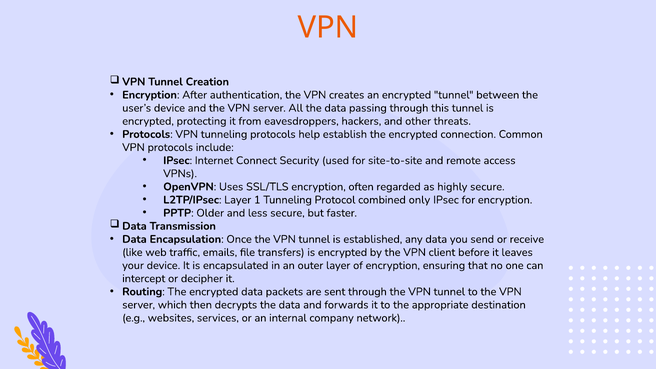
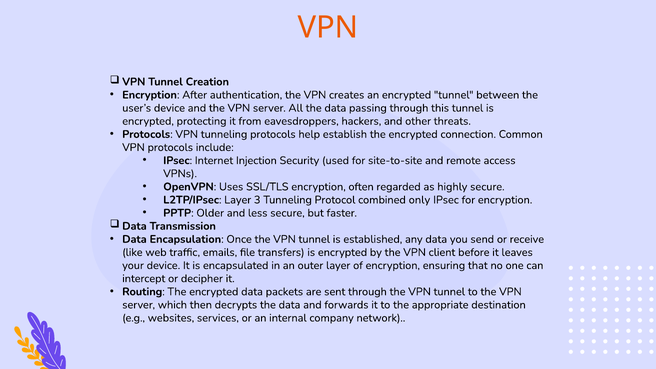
Connect: Connect -> Injection
1: 1 -> 3
